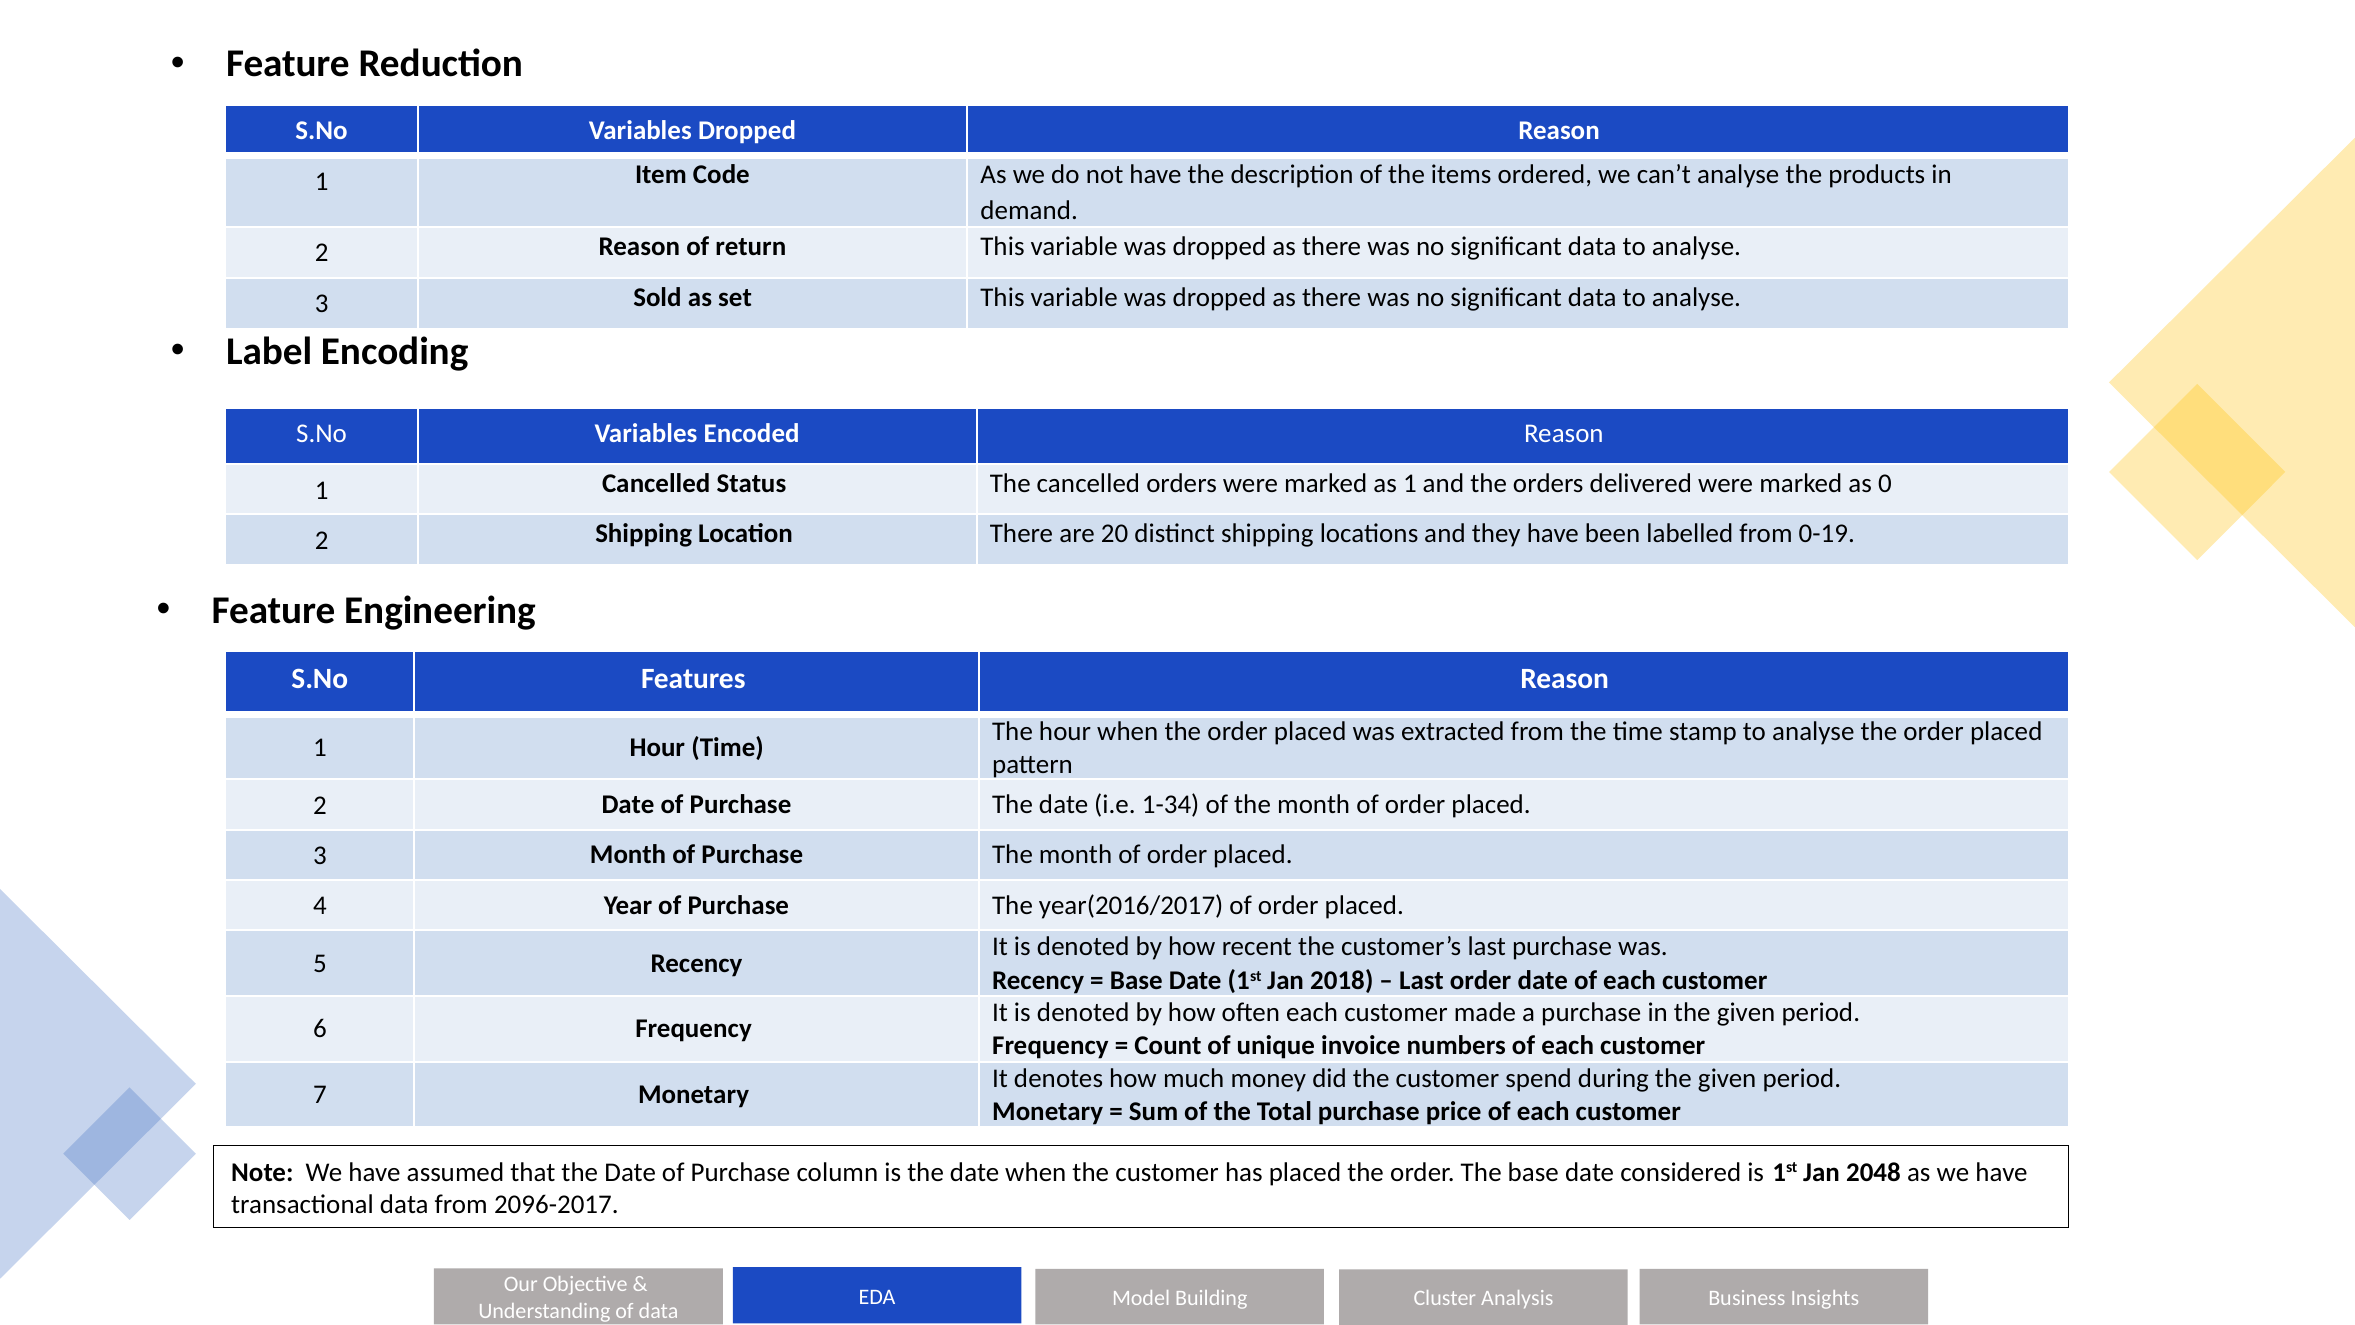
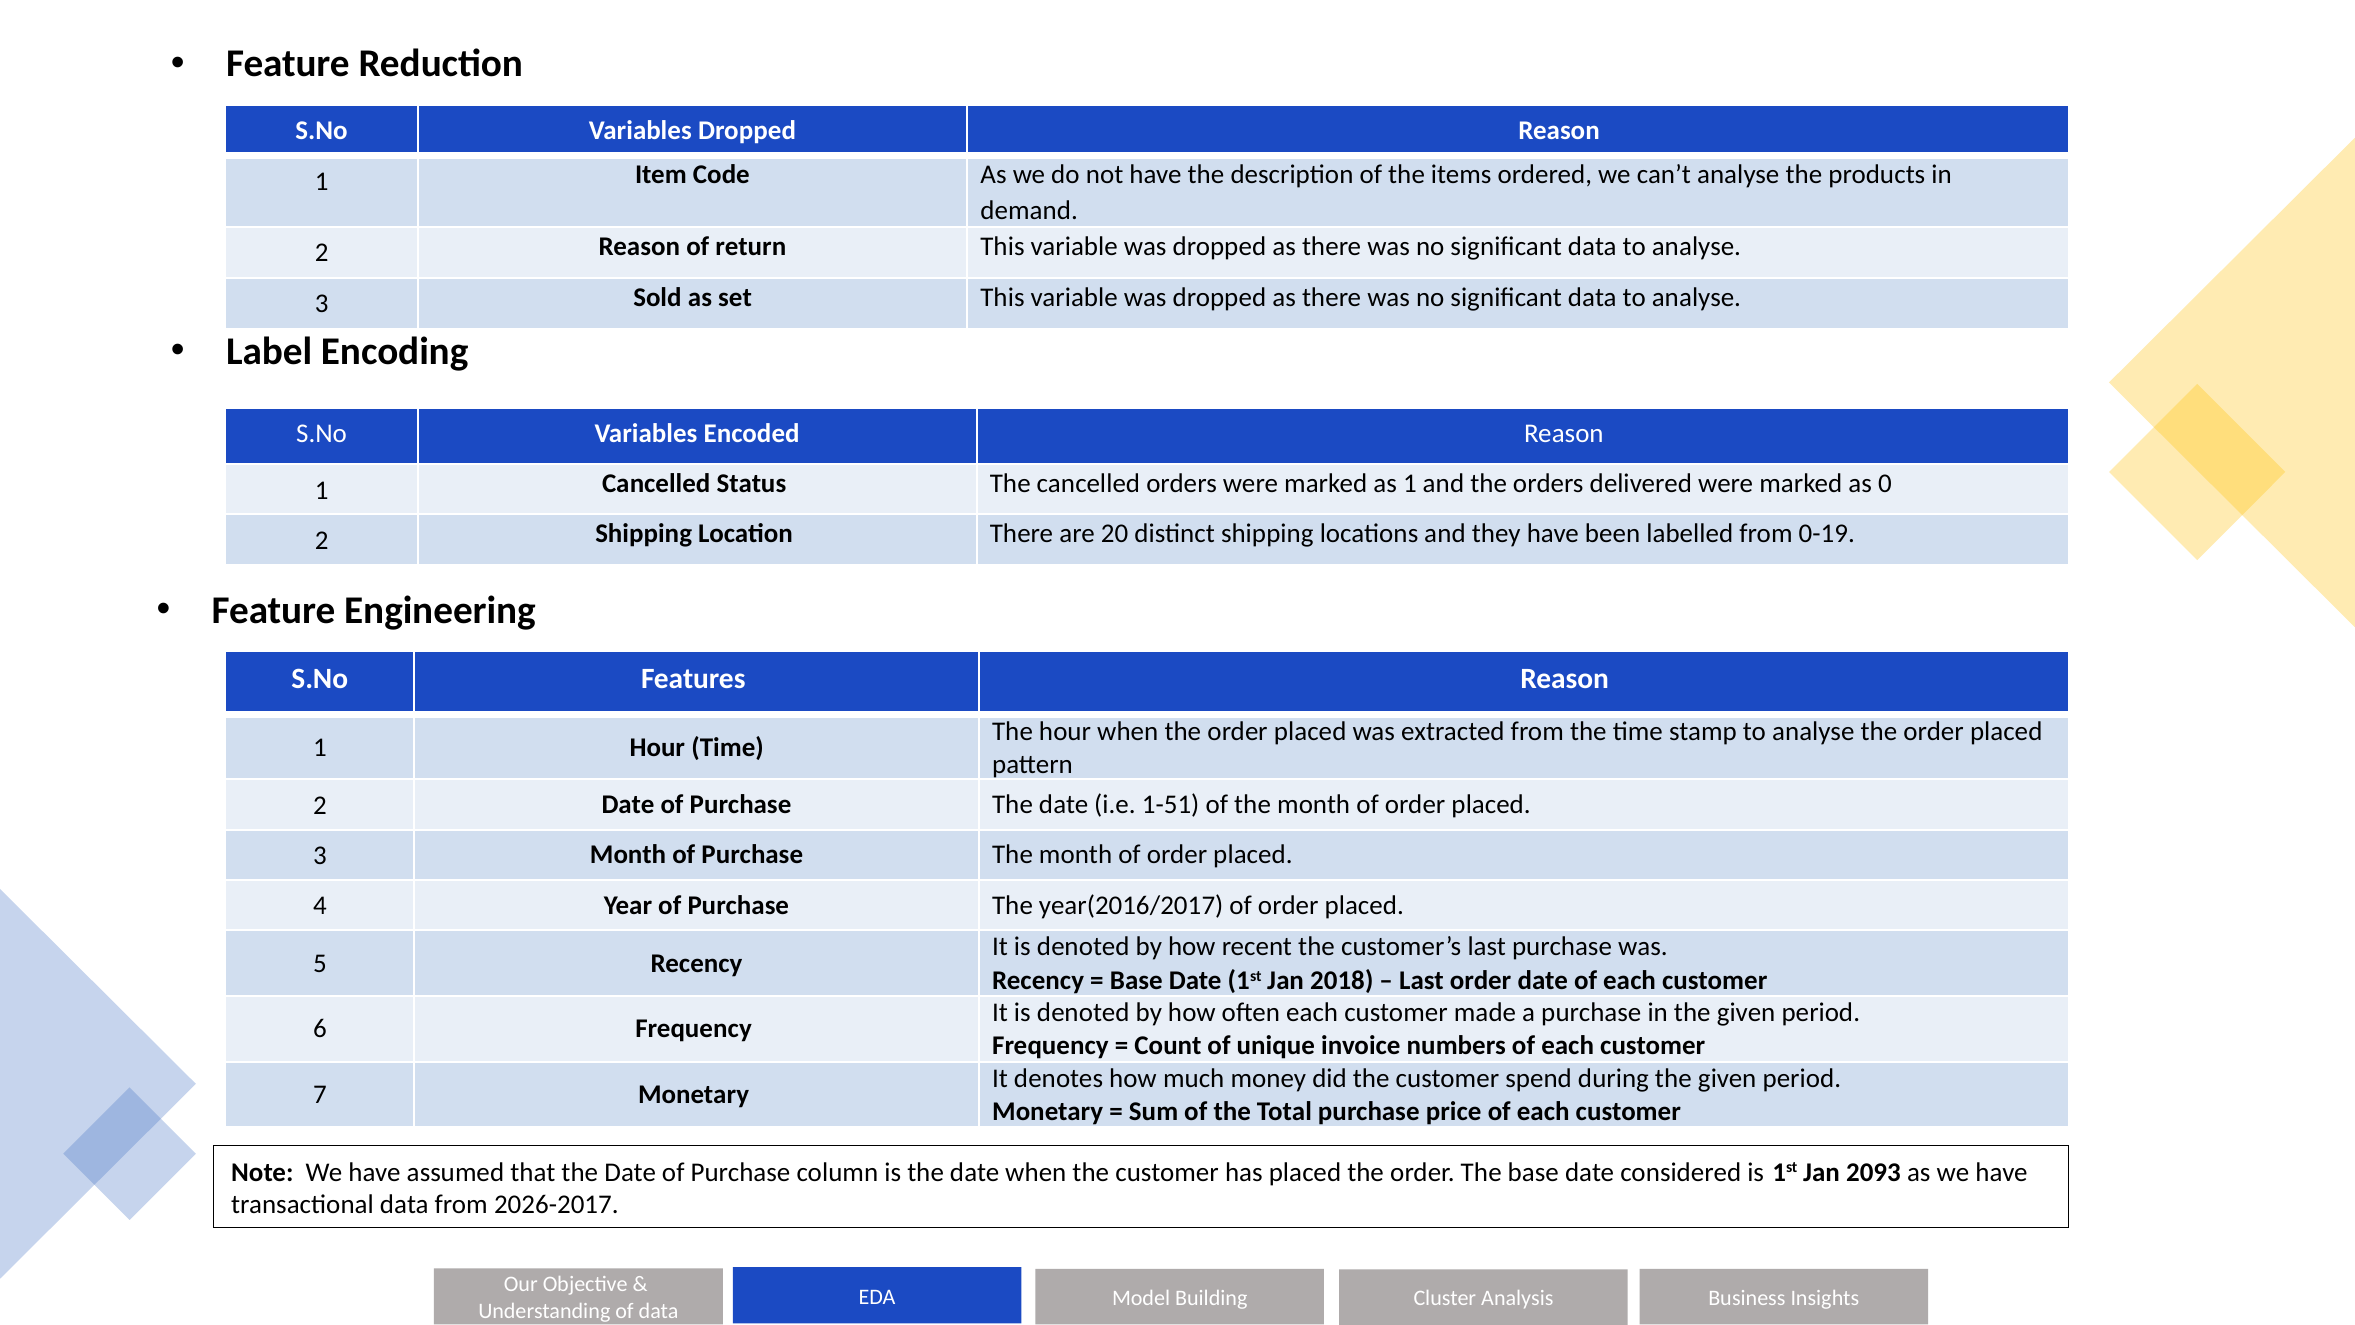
1-34: 1-34 -> 1-51
2048: 2048 -> 2093
2096-2017: 2096-2017 -> 2026-2017
